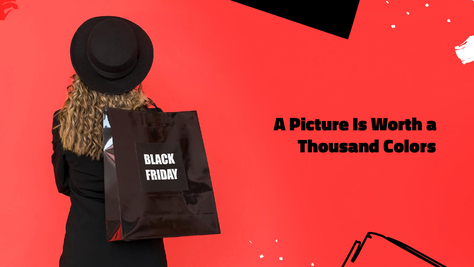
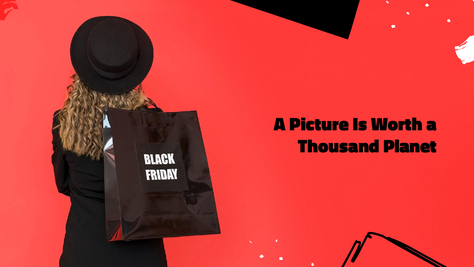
Colors: Colors -> Planet
